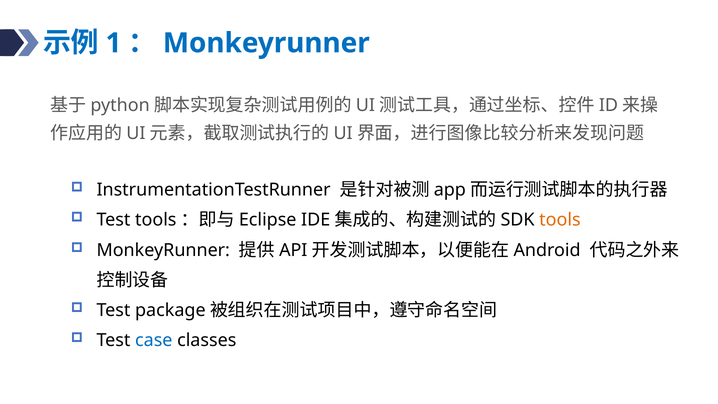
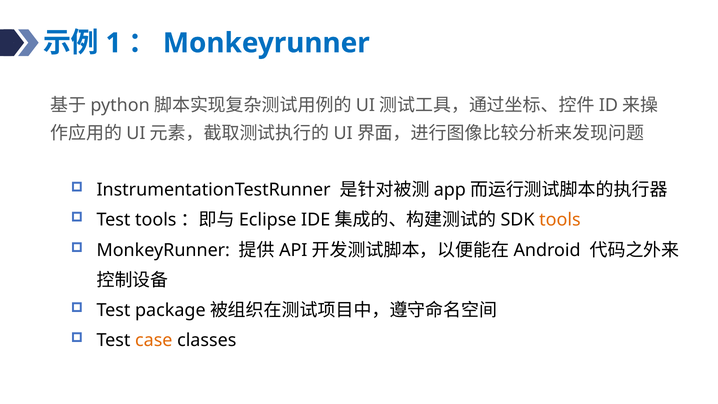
case colour: blue -> orange
